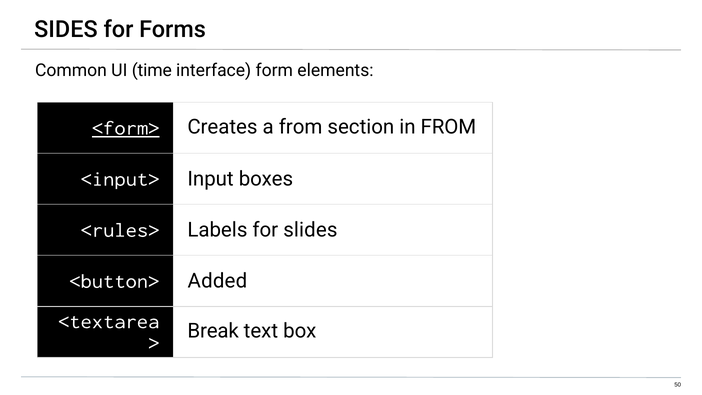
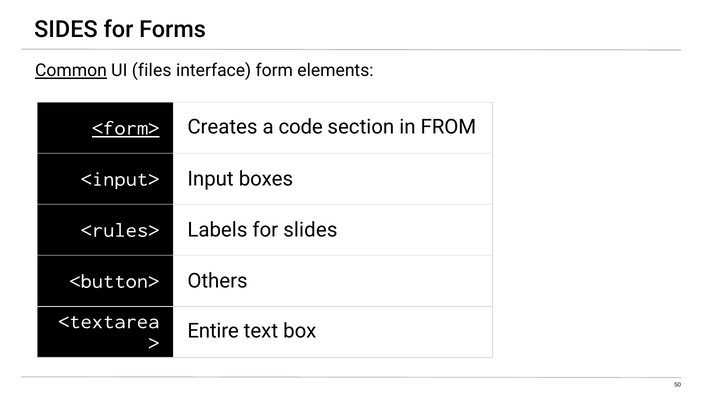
Common underline: none -> present
time: time -> files
a from: from -> code
Added: Added -> Others
Break: Break -> Entire
